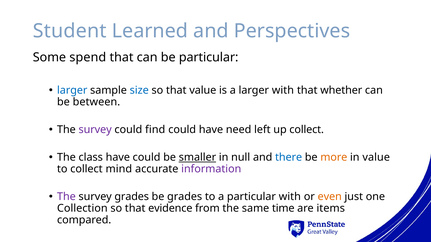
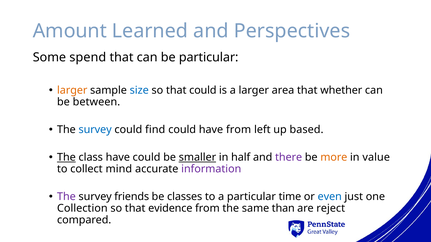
Student: Student -> Amount
larger at (72, 90) colour: blue -> orange
that value: value -> could
larger with: with -> area
survey at (95, 130) colour: purple -> blue
have need: need -> from
up collect: collect -> based
The at (66, 158) underline: none -> present
null: null -> half
there colour: blue -> purple
survey grades: grades -> friends
be grades: grades -> classes
particular with: with -> time
even colour: orange -> blue
time: time -> than
items: items -> reject
